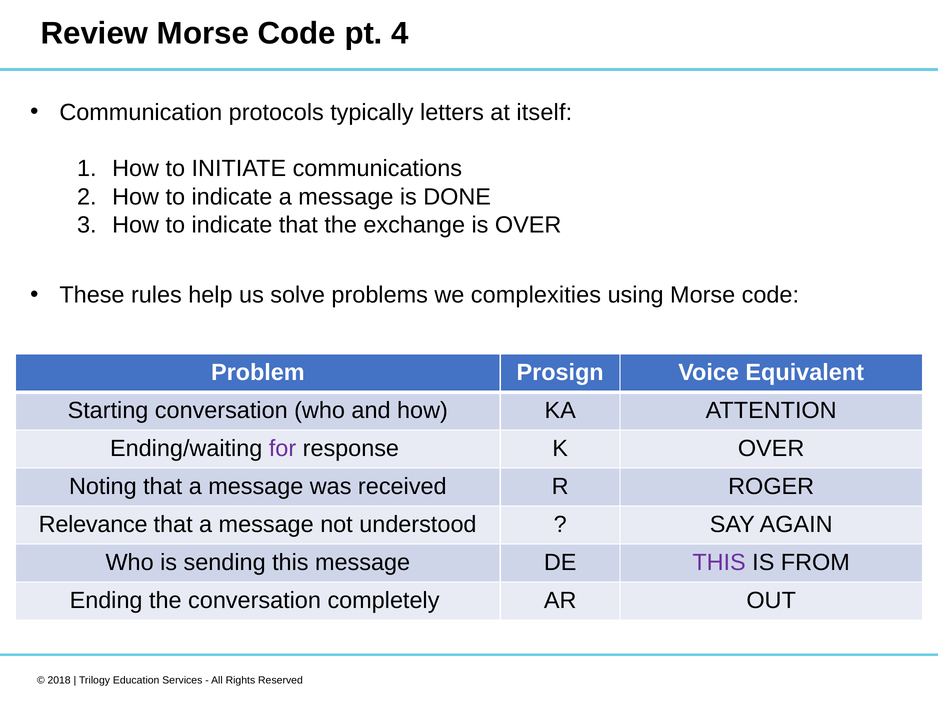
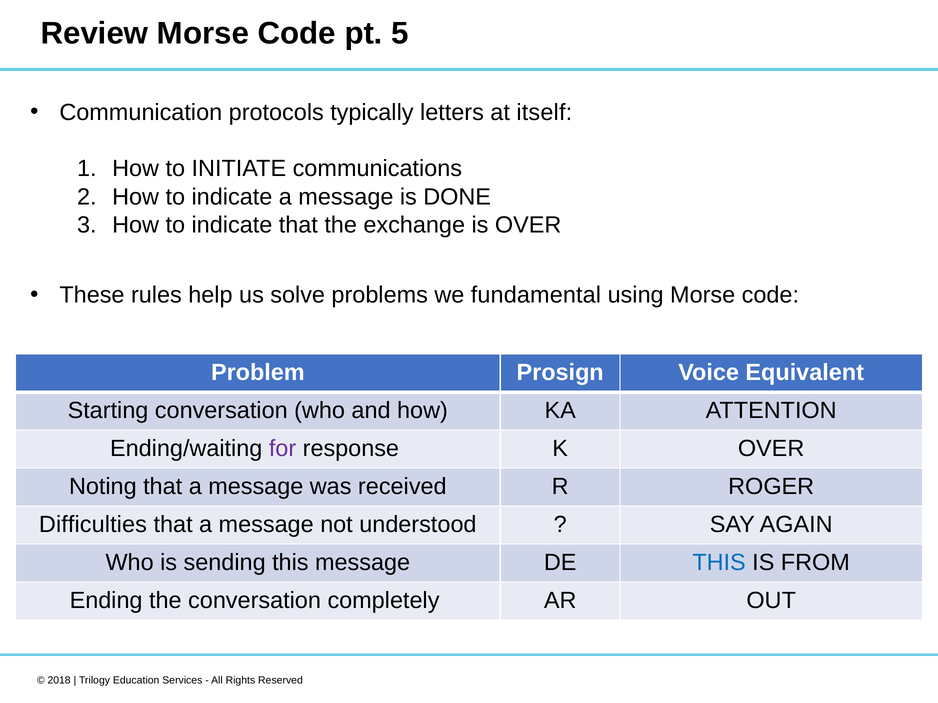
4: 4 -> 5
complexities: complexities -> fundamental
Relevance: Relevance -> Difficulties
THIS at (719, 563) colour: purple -> blue
